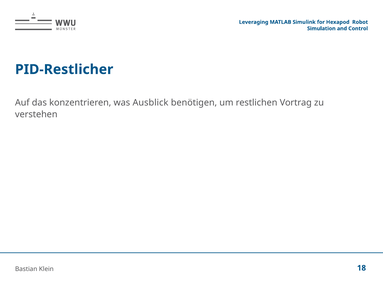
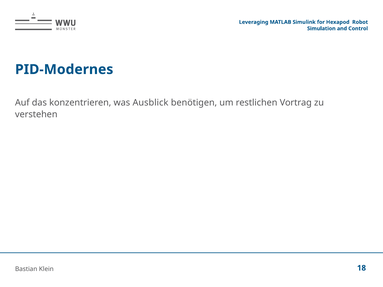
PID-Restlicher: PID-Restlicher -> PID-Modernes
